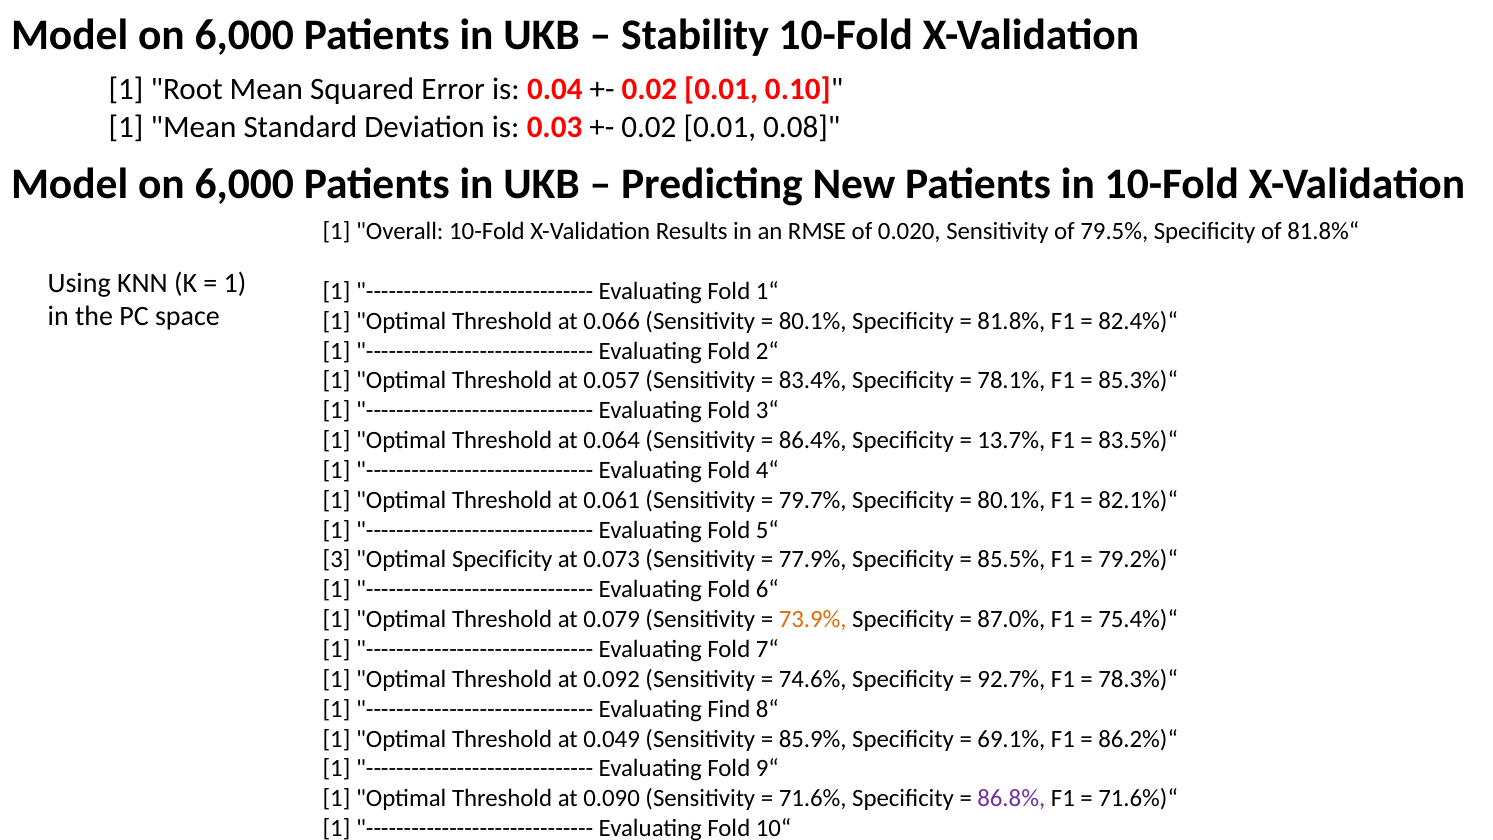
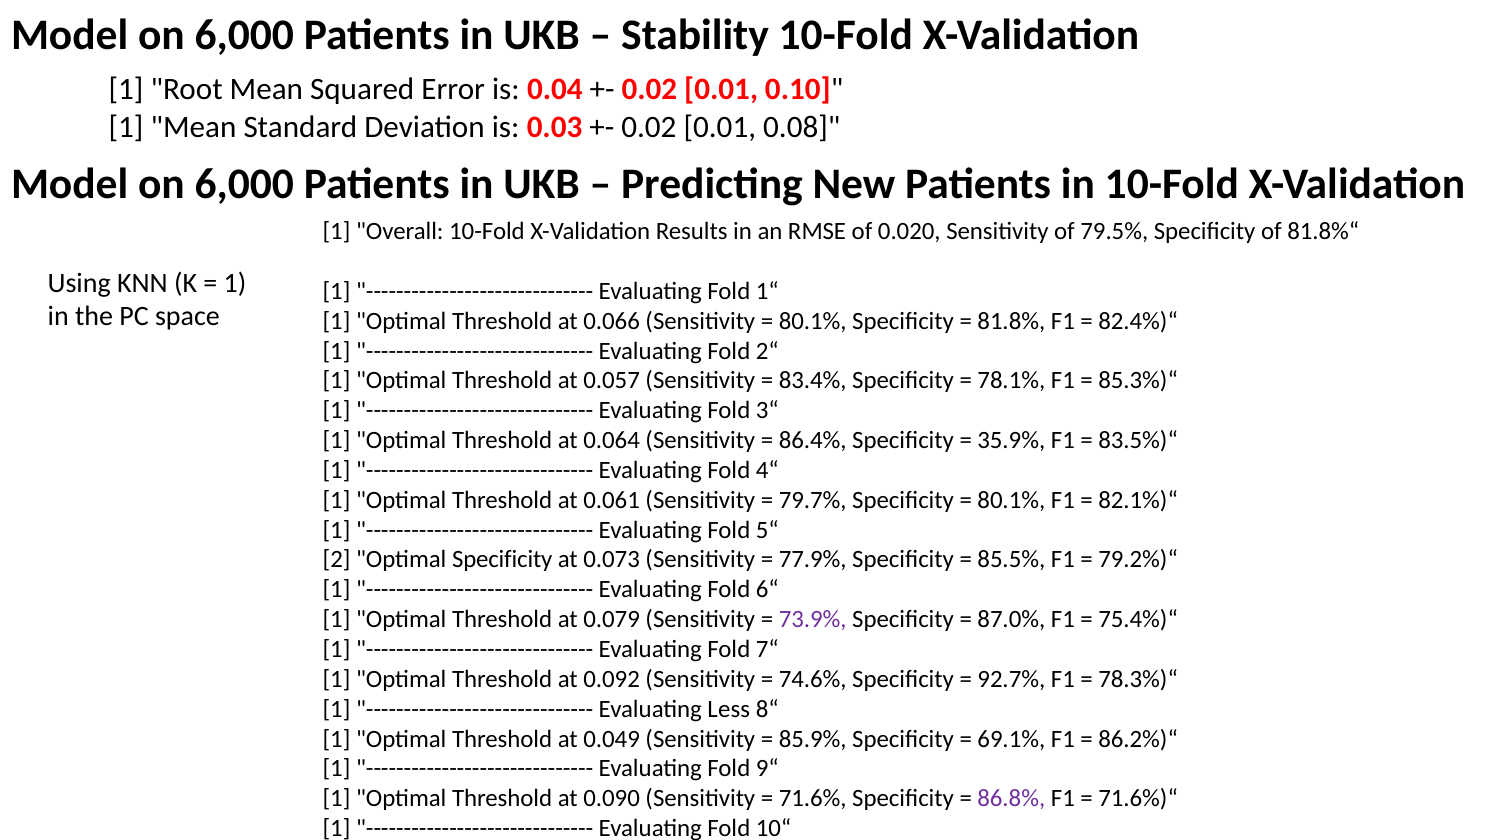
13.7%: 13.7% -> 35.9%
3 at (337, 560): 3 -> 2
73.9% colour: orange -> purple
Find: Find -> Less
